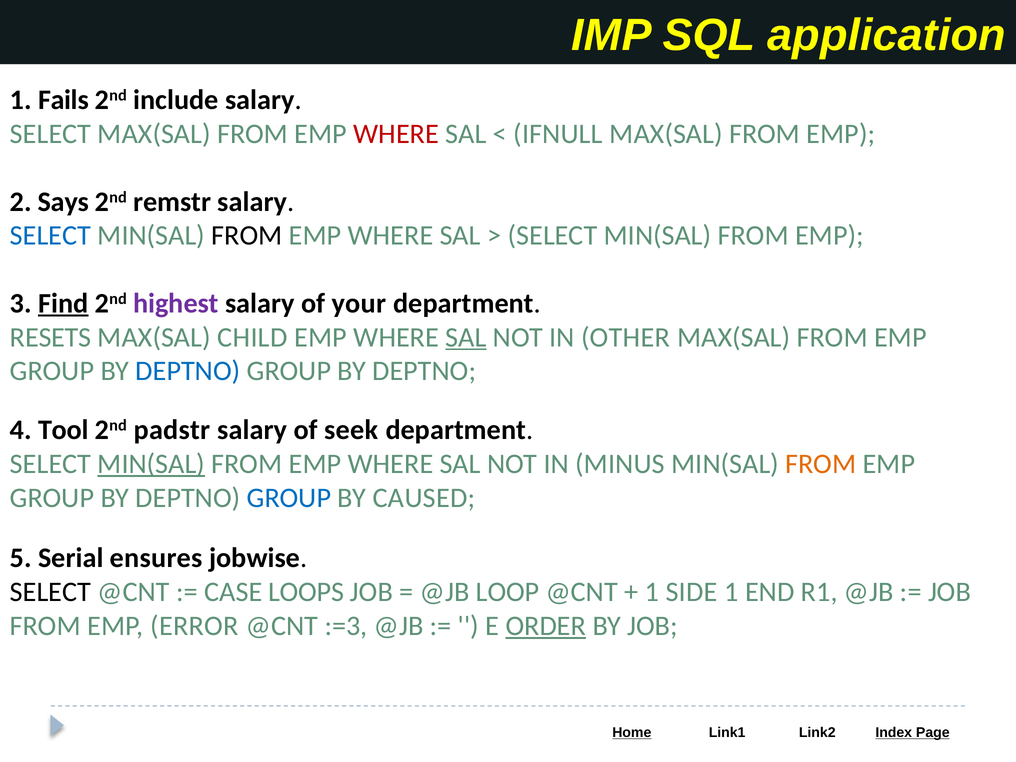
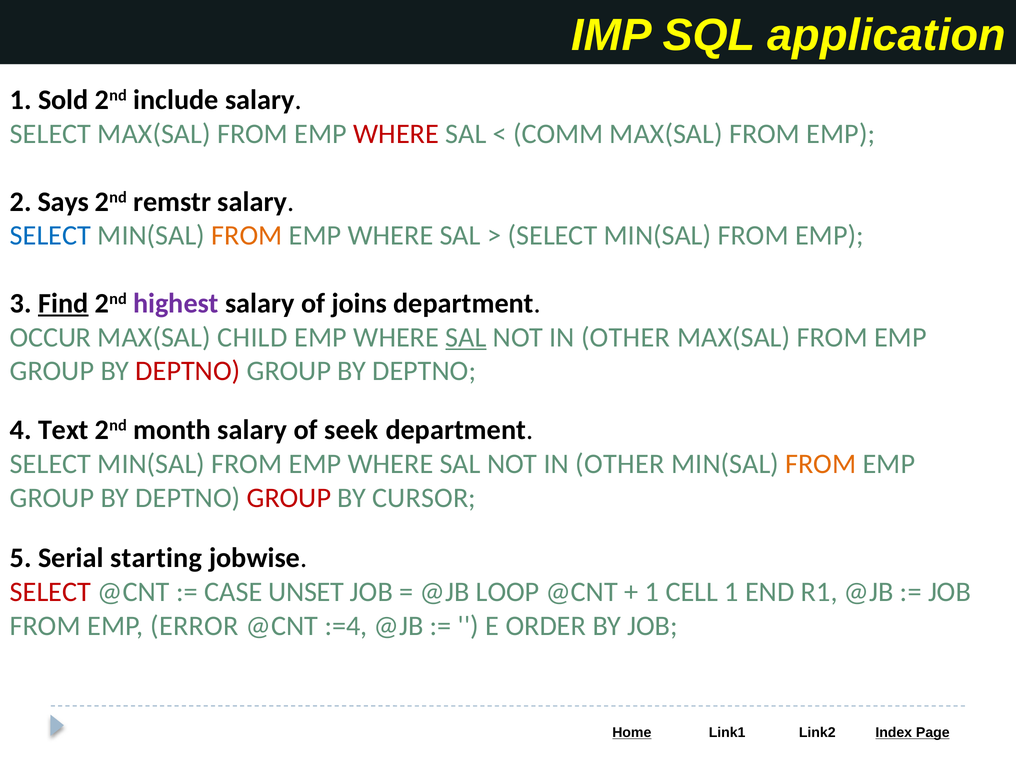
Fails: Fails -> Sold
IFNULL: IFNULL -> COMM
FROM at (247, 236) colour: black -> orange
your: your -> joins
RESETS: RESETS -> OCCUR
DEPTNO at (188, 371) colour: blue -> red
Tool: Tool -> Text
padstr: padstr -> month
MIN(SAL at (151, 464) underline: present -> none
MINUS at (620, 464): MINUS -> OTHER
GROUP at (289, 498) colour: blue -> red
CAUSED: CAUSED -> CURSOR
ensures: ensures -> starting
SELECT at (50, 592) colour: black -> red
LOOPS: LOOPS -> UNSET
SIDE: SIDE -> CELL
:=3: :=3 -> :=4
ORDER underline: present -> none
